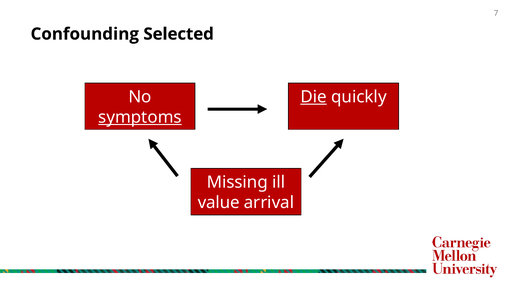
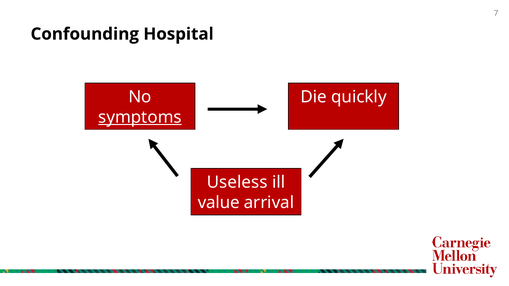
Selected: Selected -> Hospital
Die underline: present -> none
Missing: Missing -> Useless
